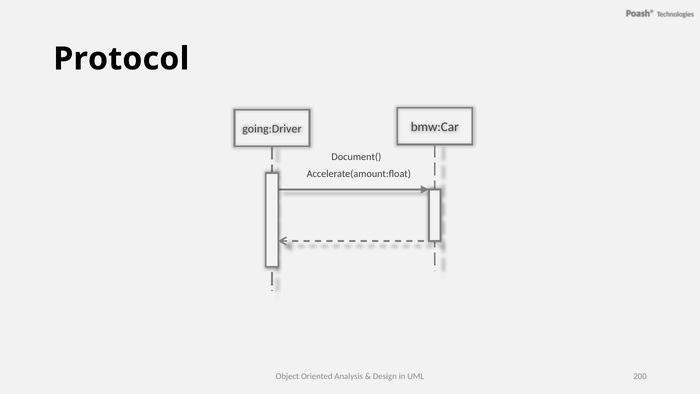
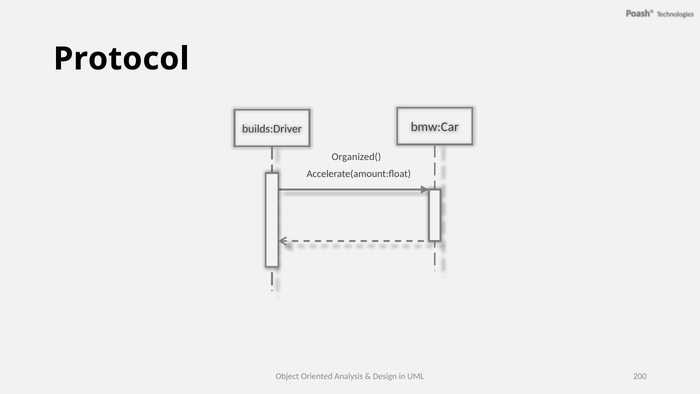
going:Driver: going:Driver -> builds:Driver
Document(: Document( -> Organized(
